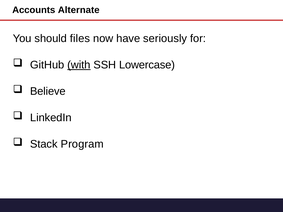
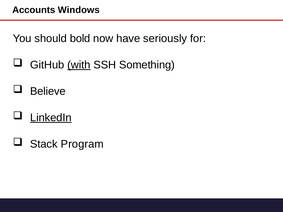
Alternate: Alternate -> Windows
files: files -> bold
Lowercase: Lowercase -> Something
LinkedIn underline: none -> present
